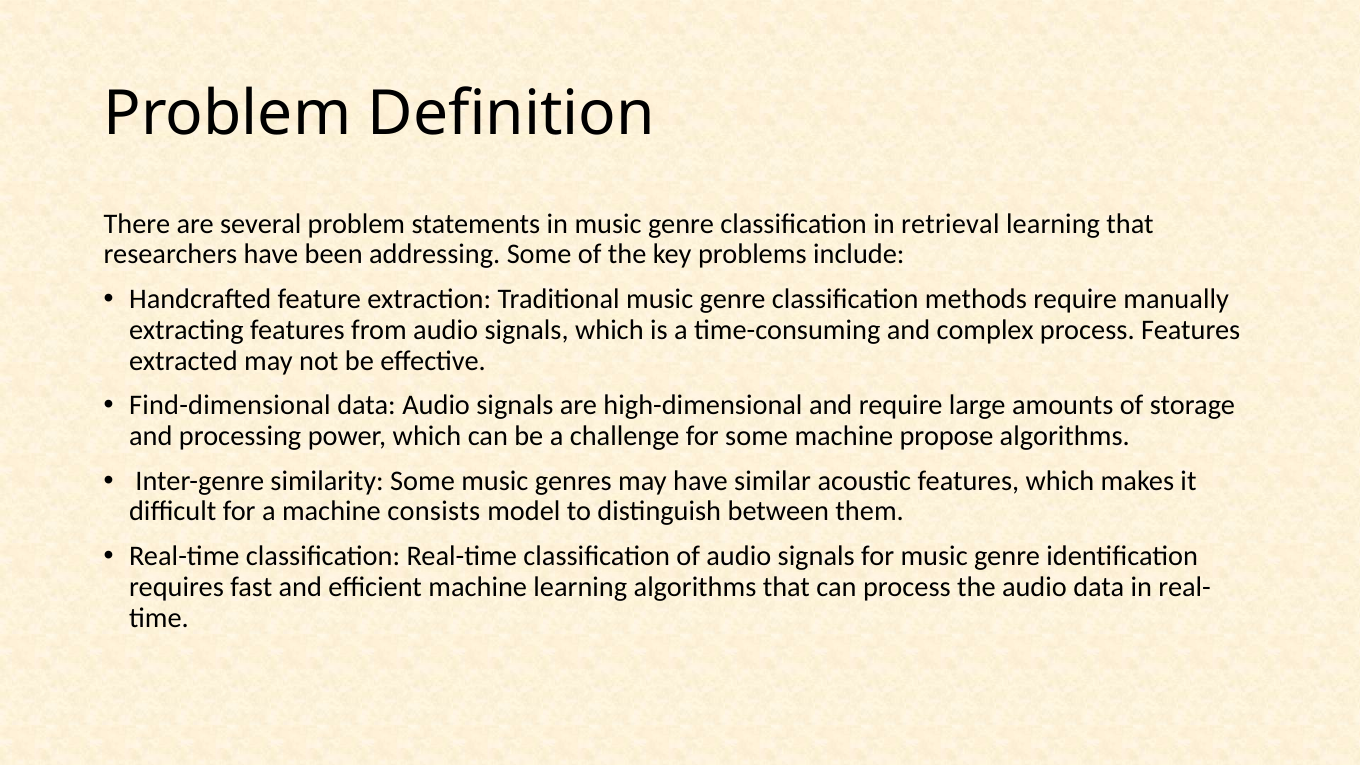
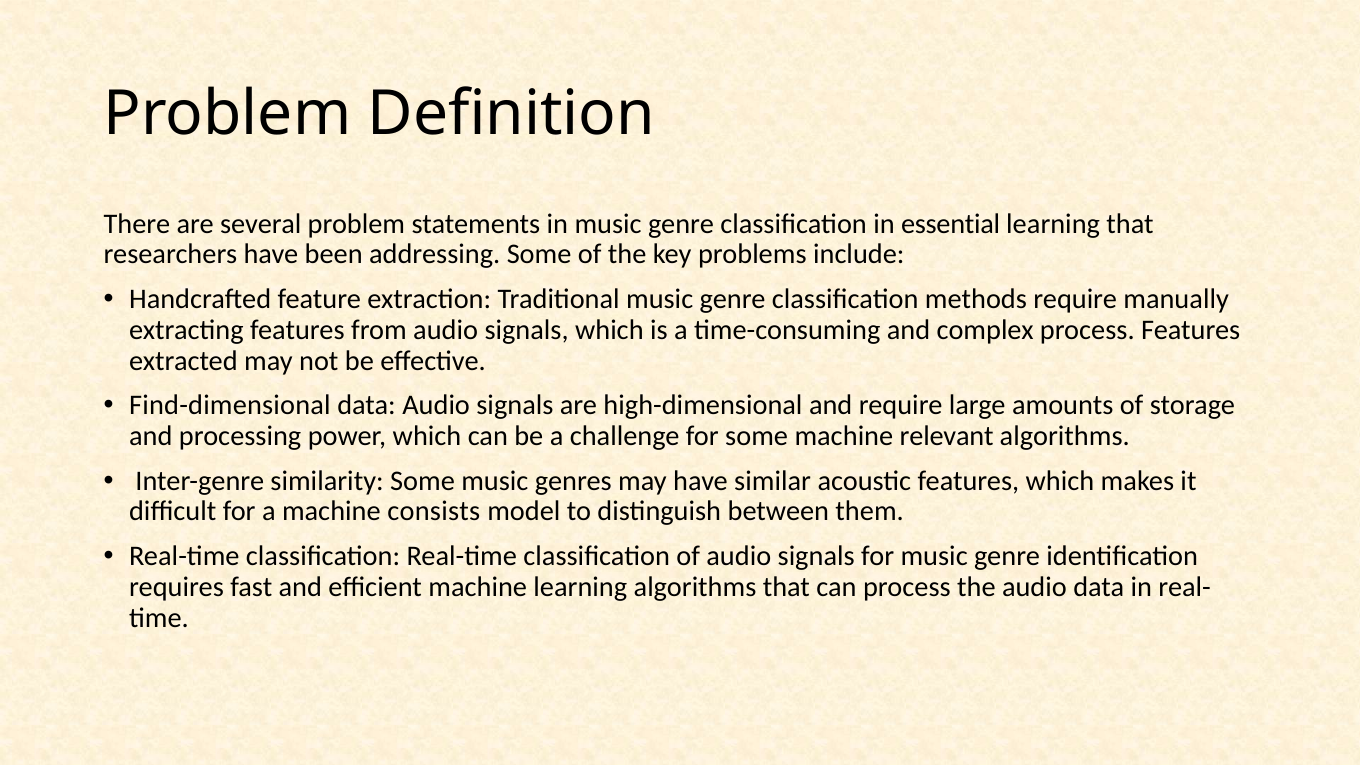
retrieval: retrieval -> essential
propose: propose -> relevant
